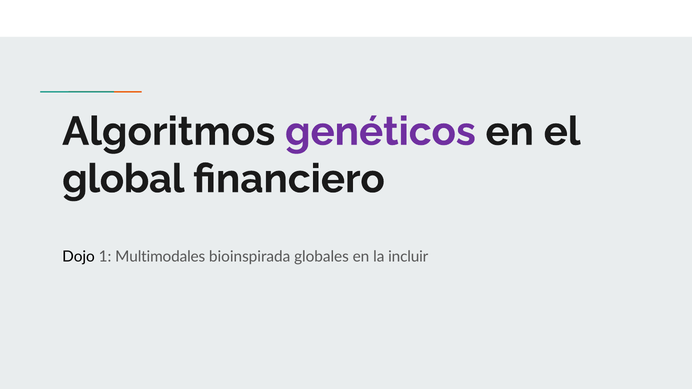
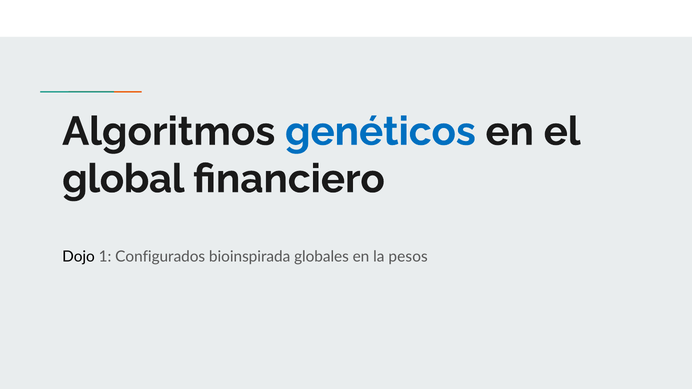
genéticos colour: purple -> blue
Multimodales: Multimodales -> Configurados
incluir: incluir -> pesos
